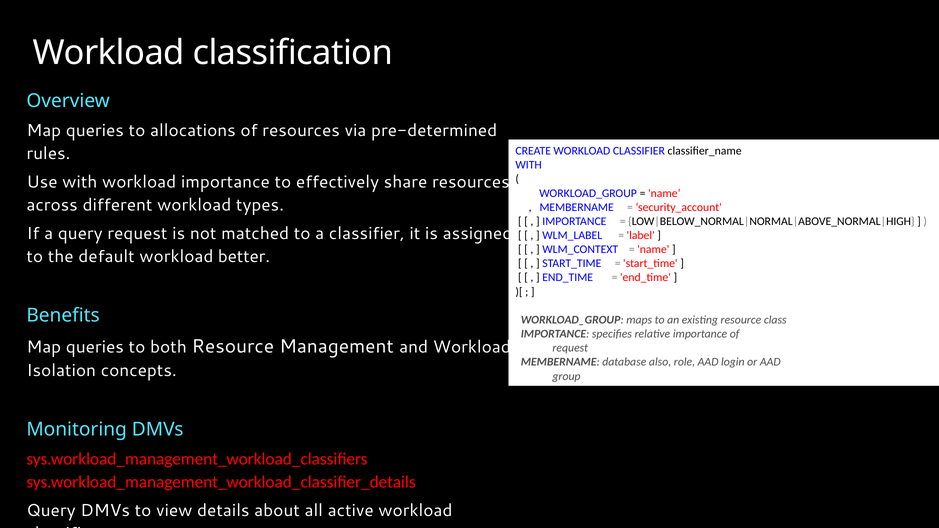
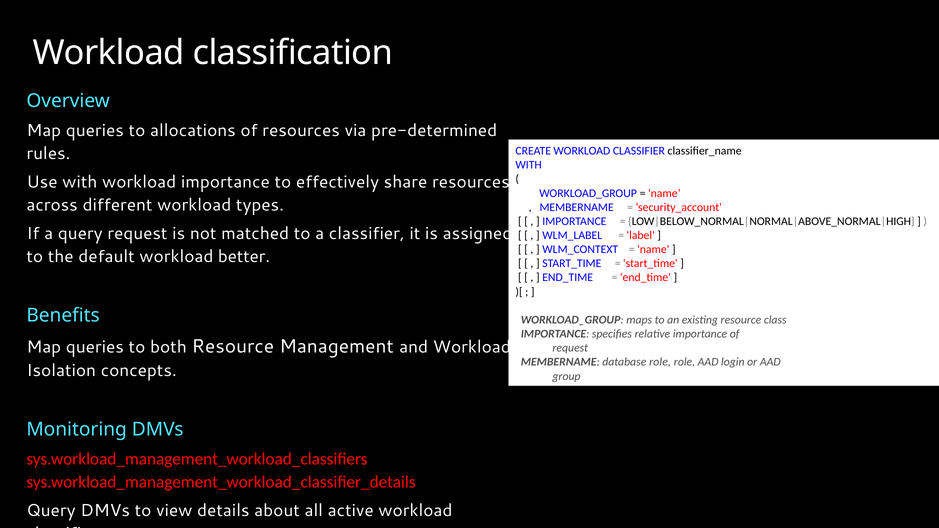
database also: also -> role
